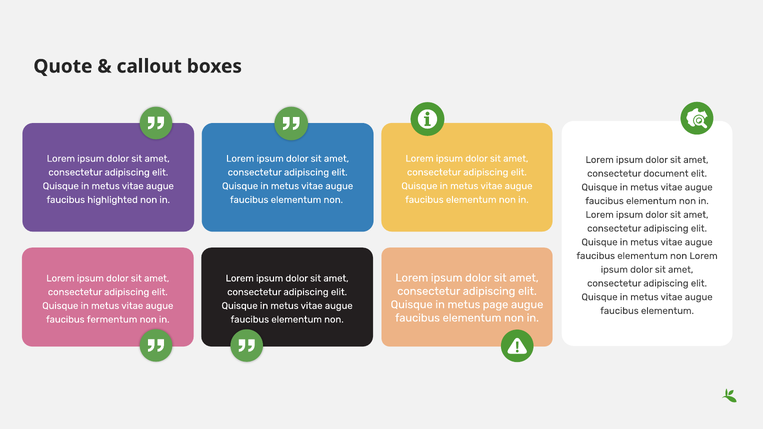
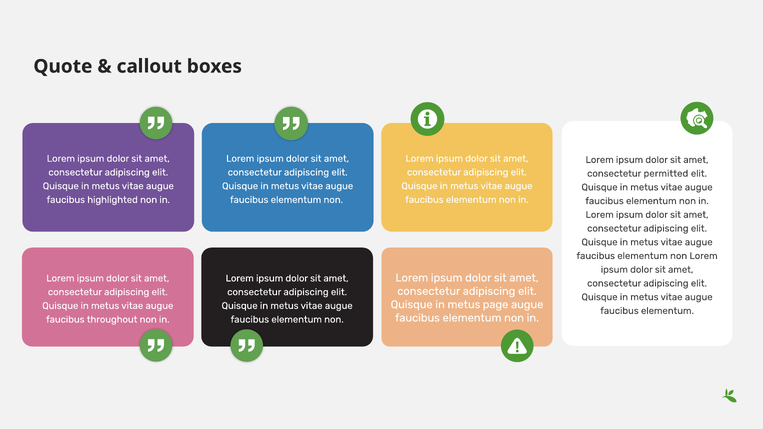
document: document -> permitted
fermentum: fermentum -> throughout
